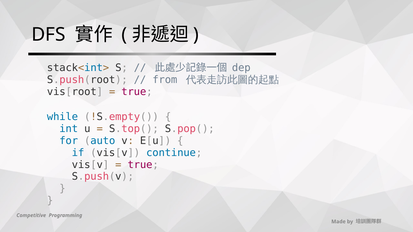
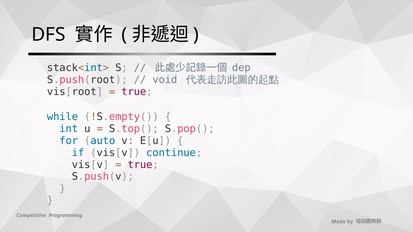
from: from -> void
